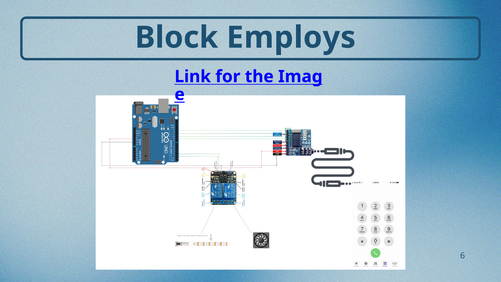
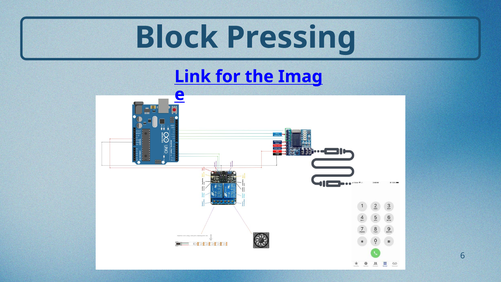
Employs: Employs -> Pressing
